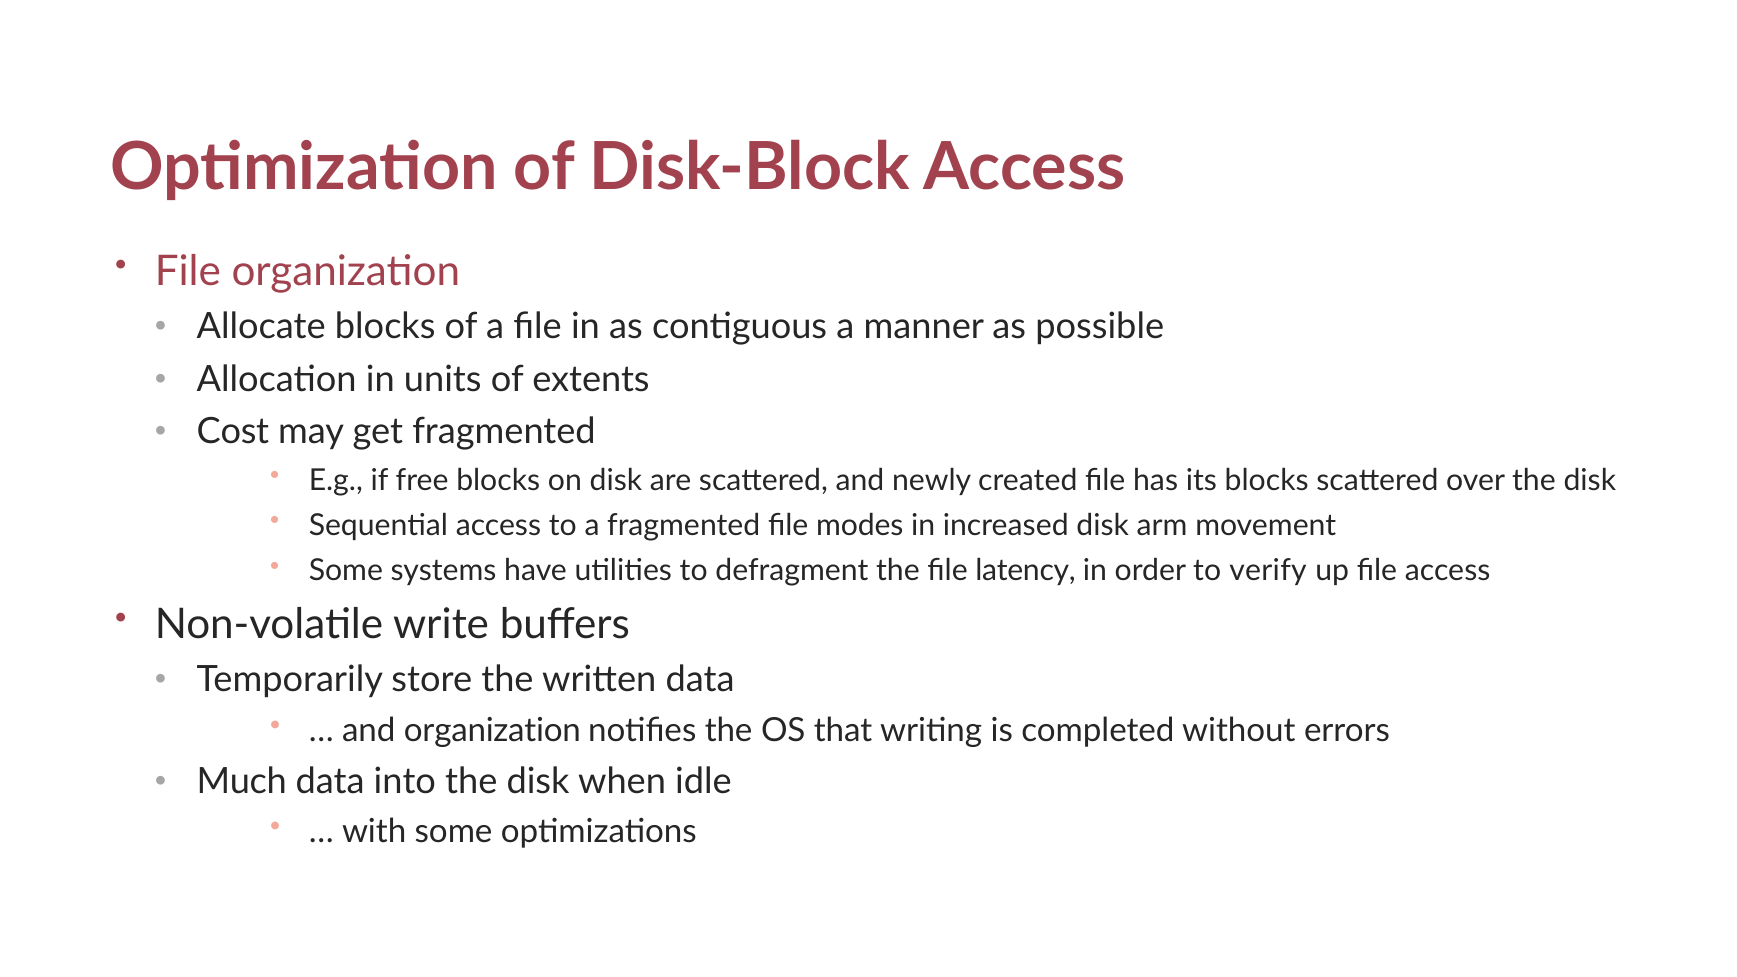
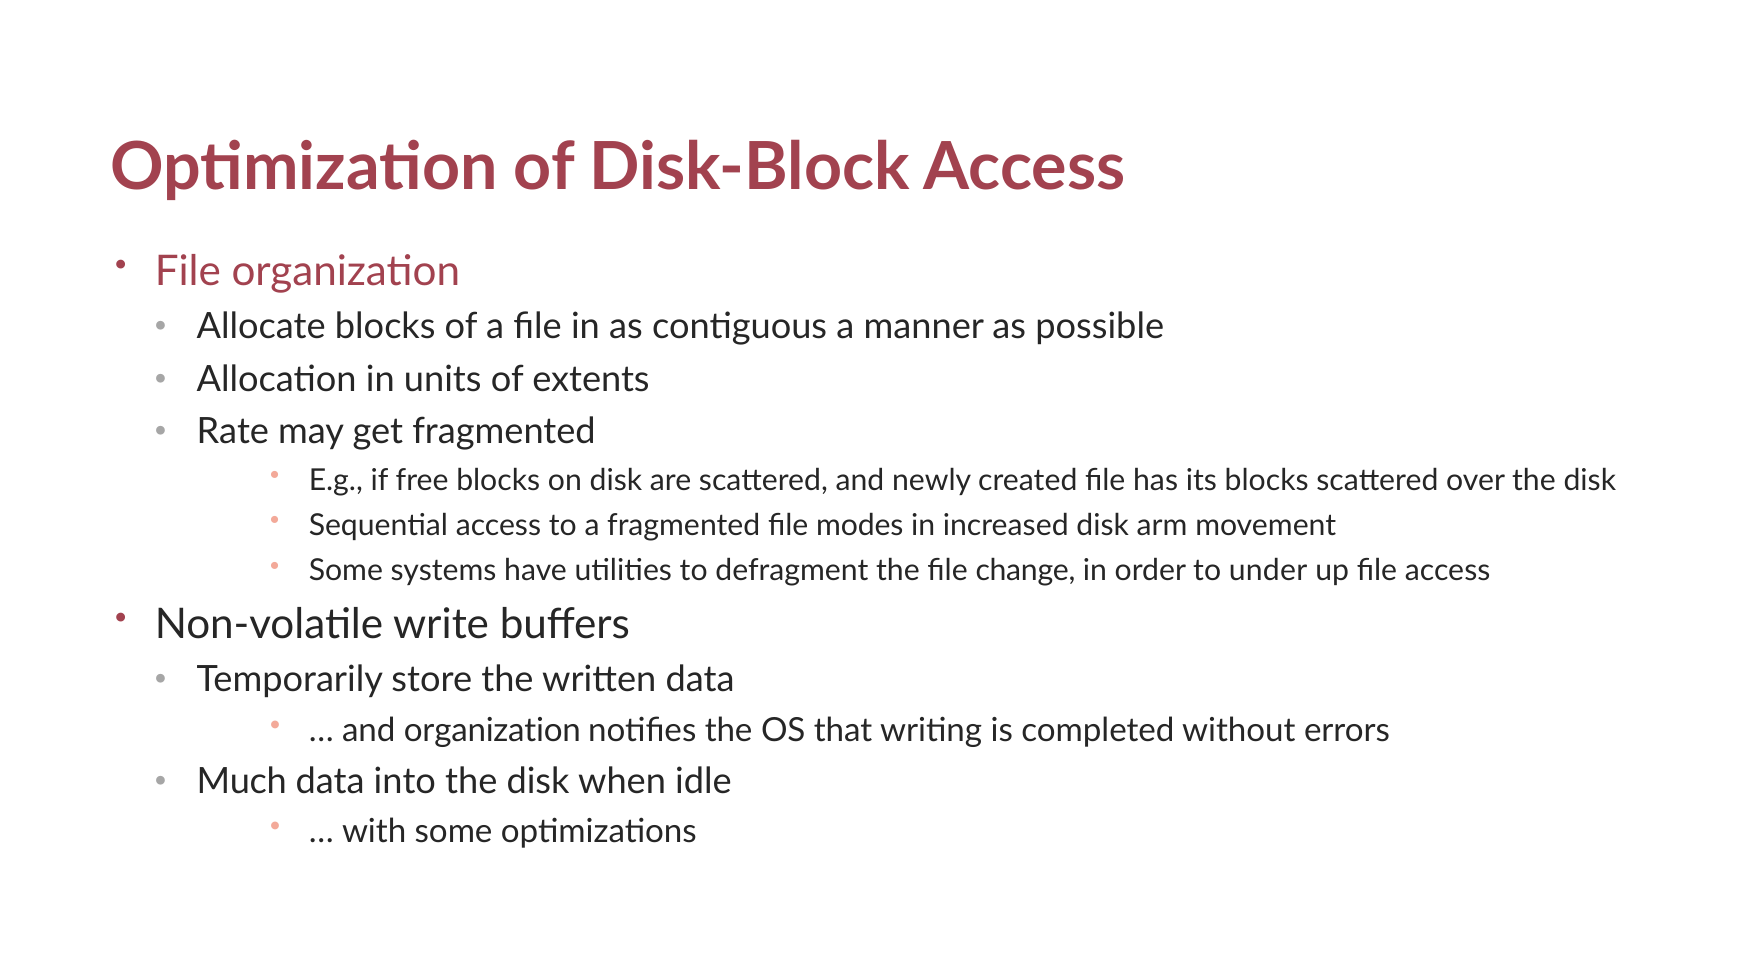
Cost: Cost -> Rate
latency: latency -> change
verify: verify -> under
